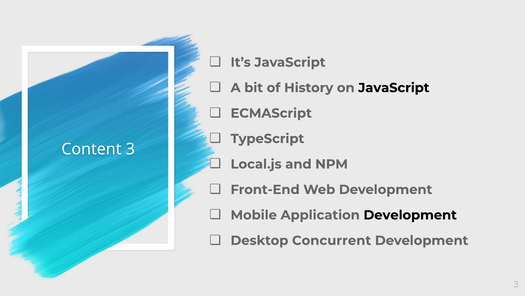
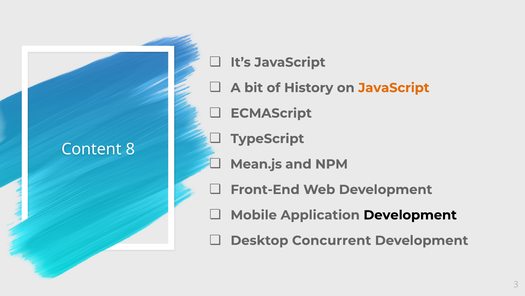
JavaScript at (394, 88) colour: black -> orange
Content 3: 3 -> 8
Local.js: Local.js -> Mean.js
